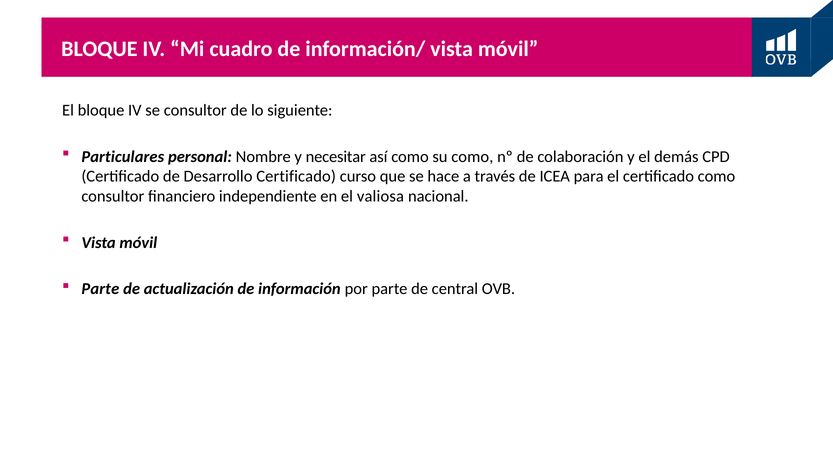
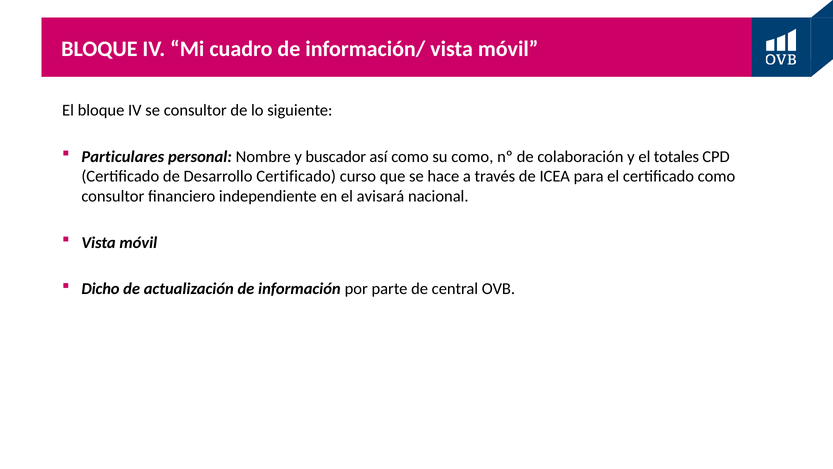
necesitar: necesitar -> buscador
demás: demás -> totales
valiosa: valiosa -> avisará
Parte at (100, 289): Parte -> Dicho
